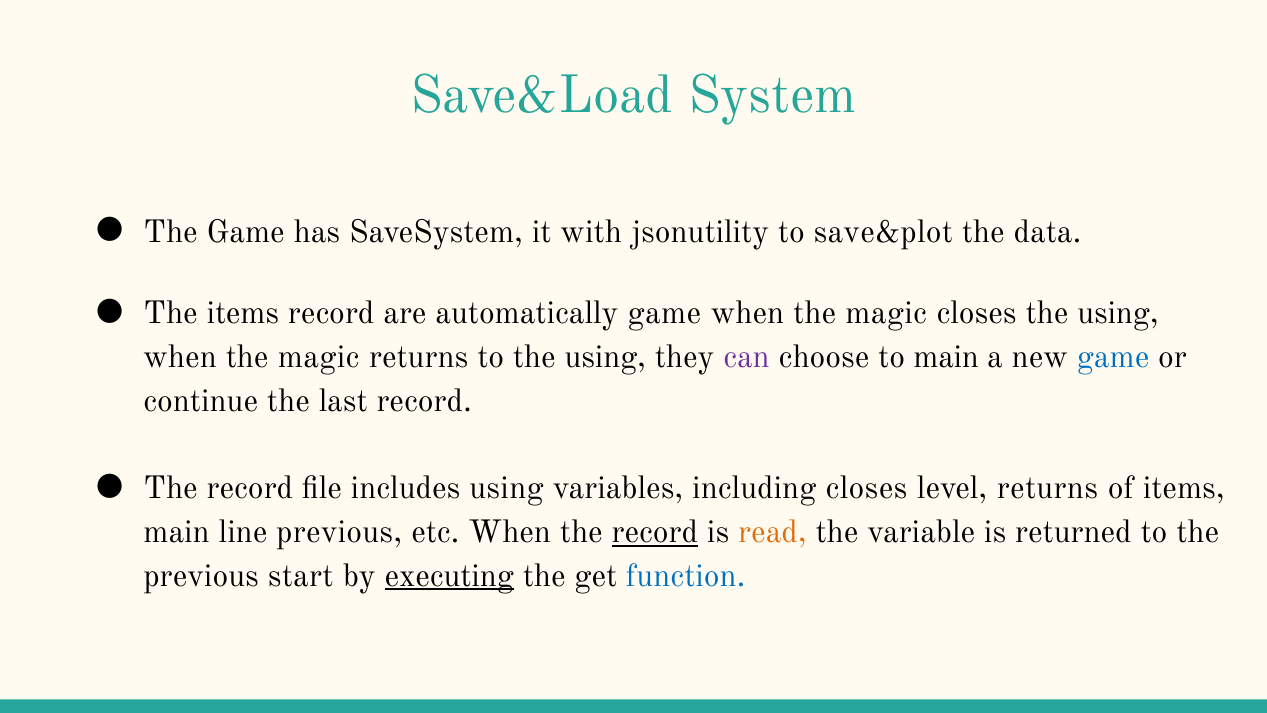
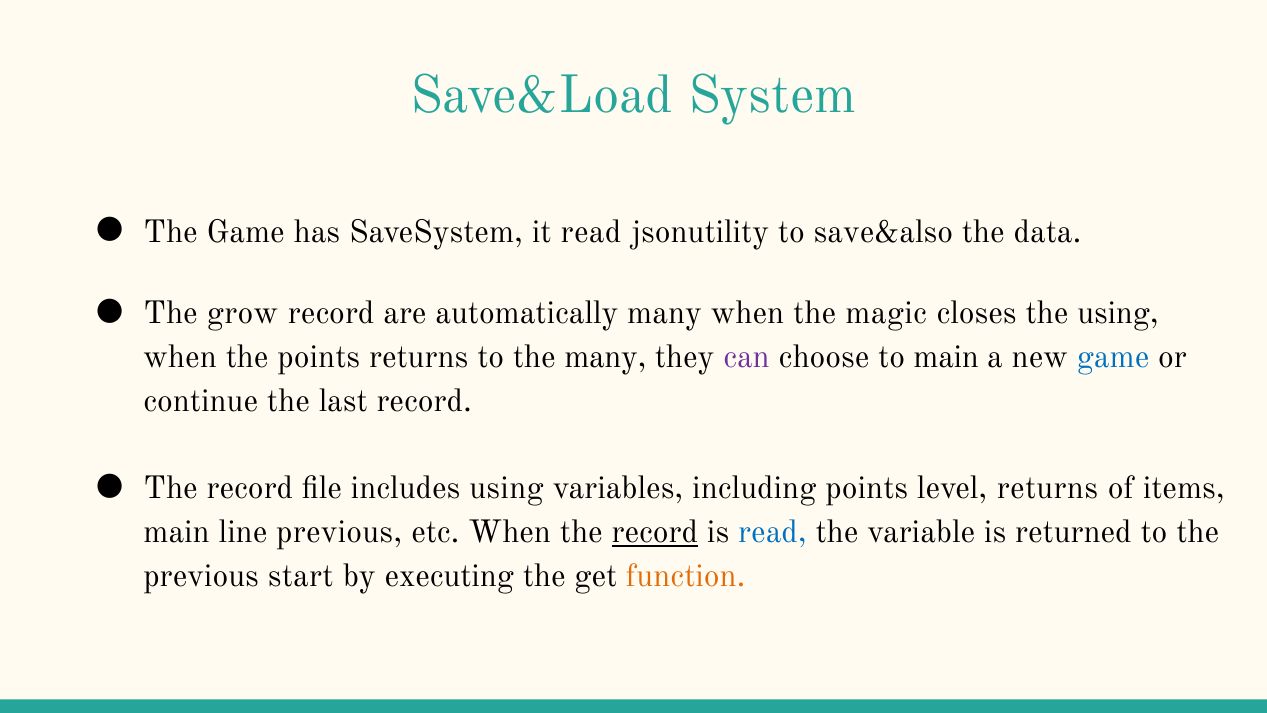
it with: with -> read
save&plot: save&plot -> save&also
The items: items -> grow
automatically game: game -> many
magic at (319, 357): magic -> points
to the using: using -> many
including closes: closes -> points
read at (773, 532) colour: orange -> blue
executing underline: present -> none
function colour: blue -> orange
